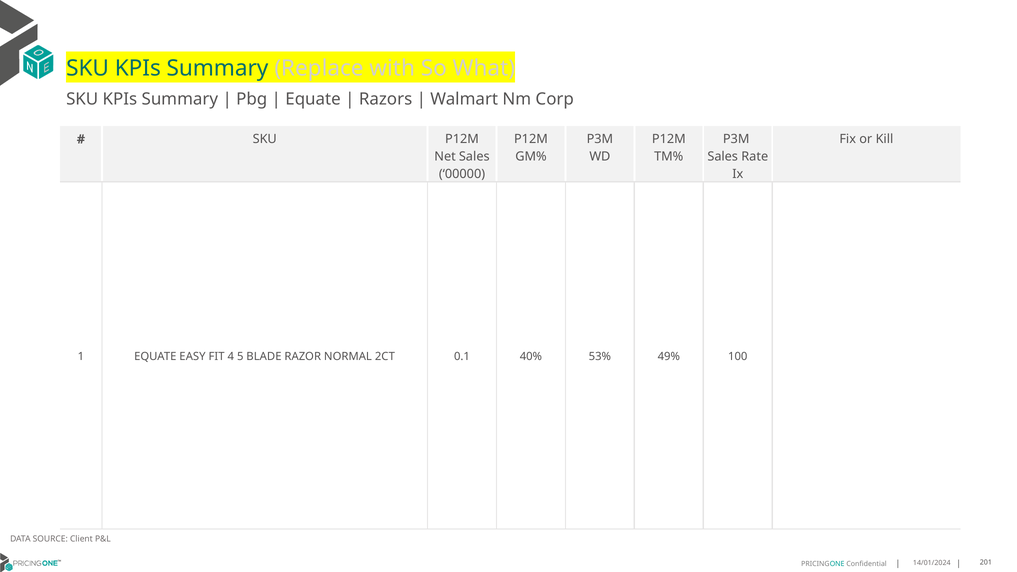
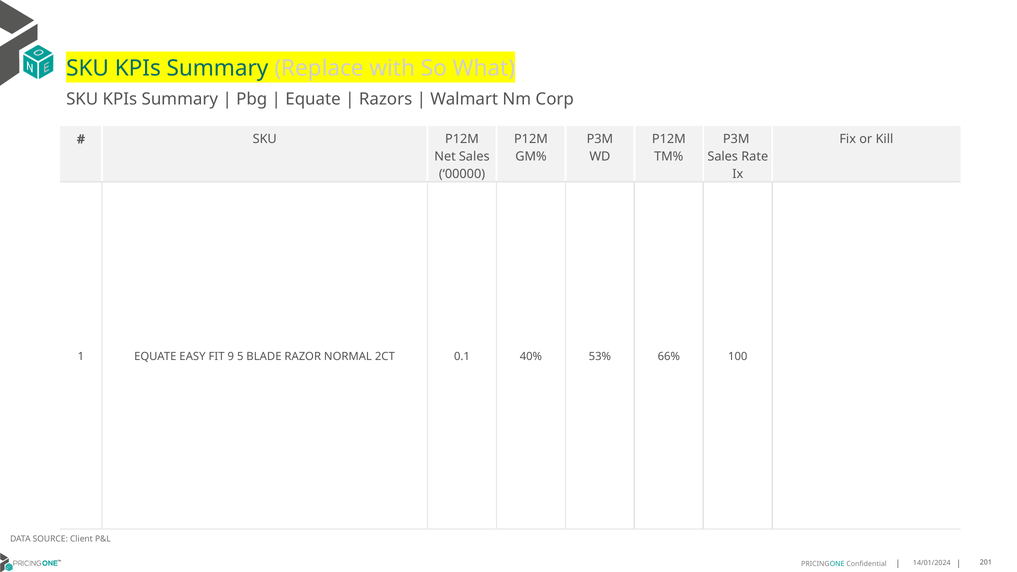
4: 4 -> 9
49%: 49% -> 66%
